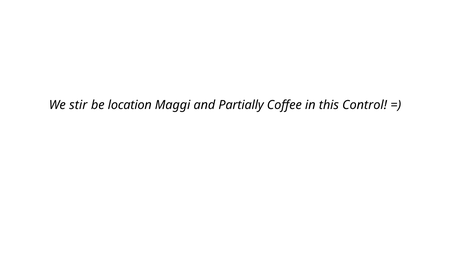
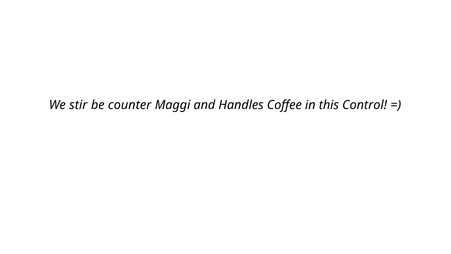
location: location -> counter
Partially: Partially -> Handles
